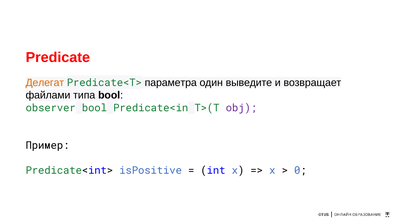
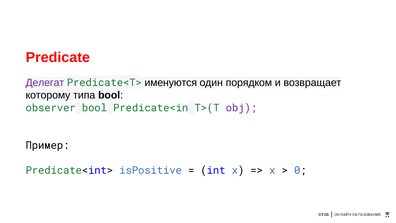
Делегат colour: orange -> purple
параметра: параметра -> именуются
выведите: выведите -> порядком
файлами: файлами -> которому
